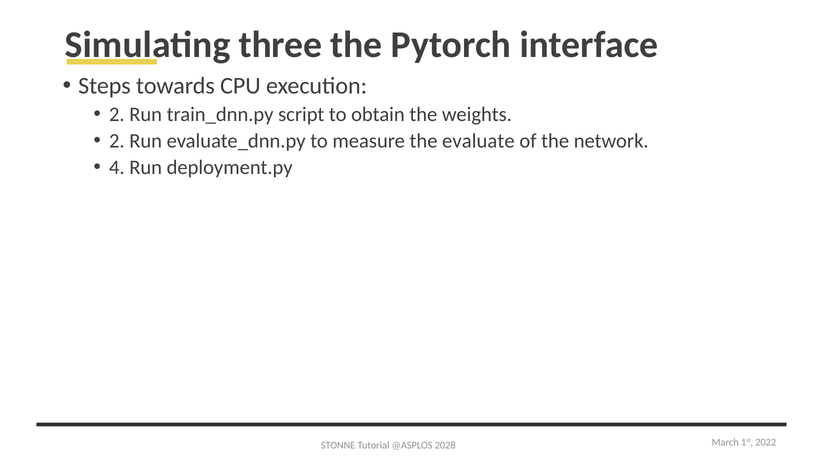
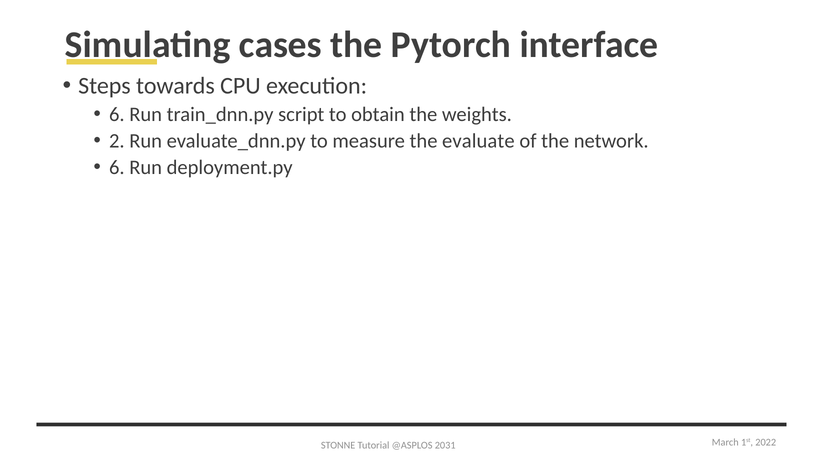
three: three -> cases
2 at (117, 114): 2 -> 6
4 at (117, 167): 4 -> 6
2028: 2028 -> 2031
